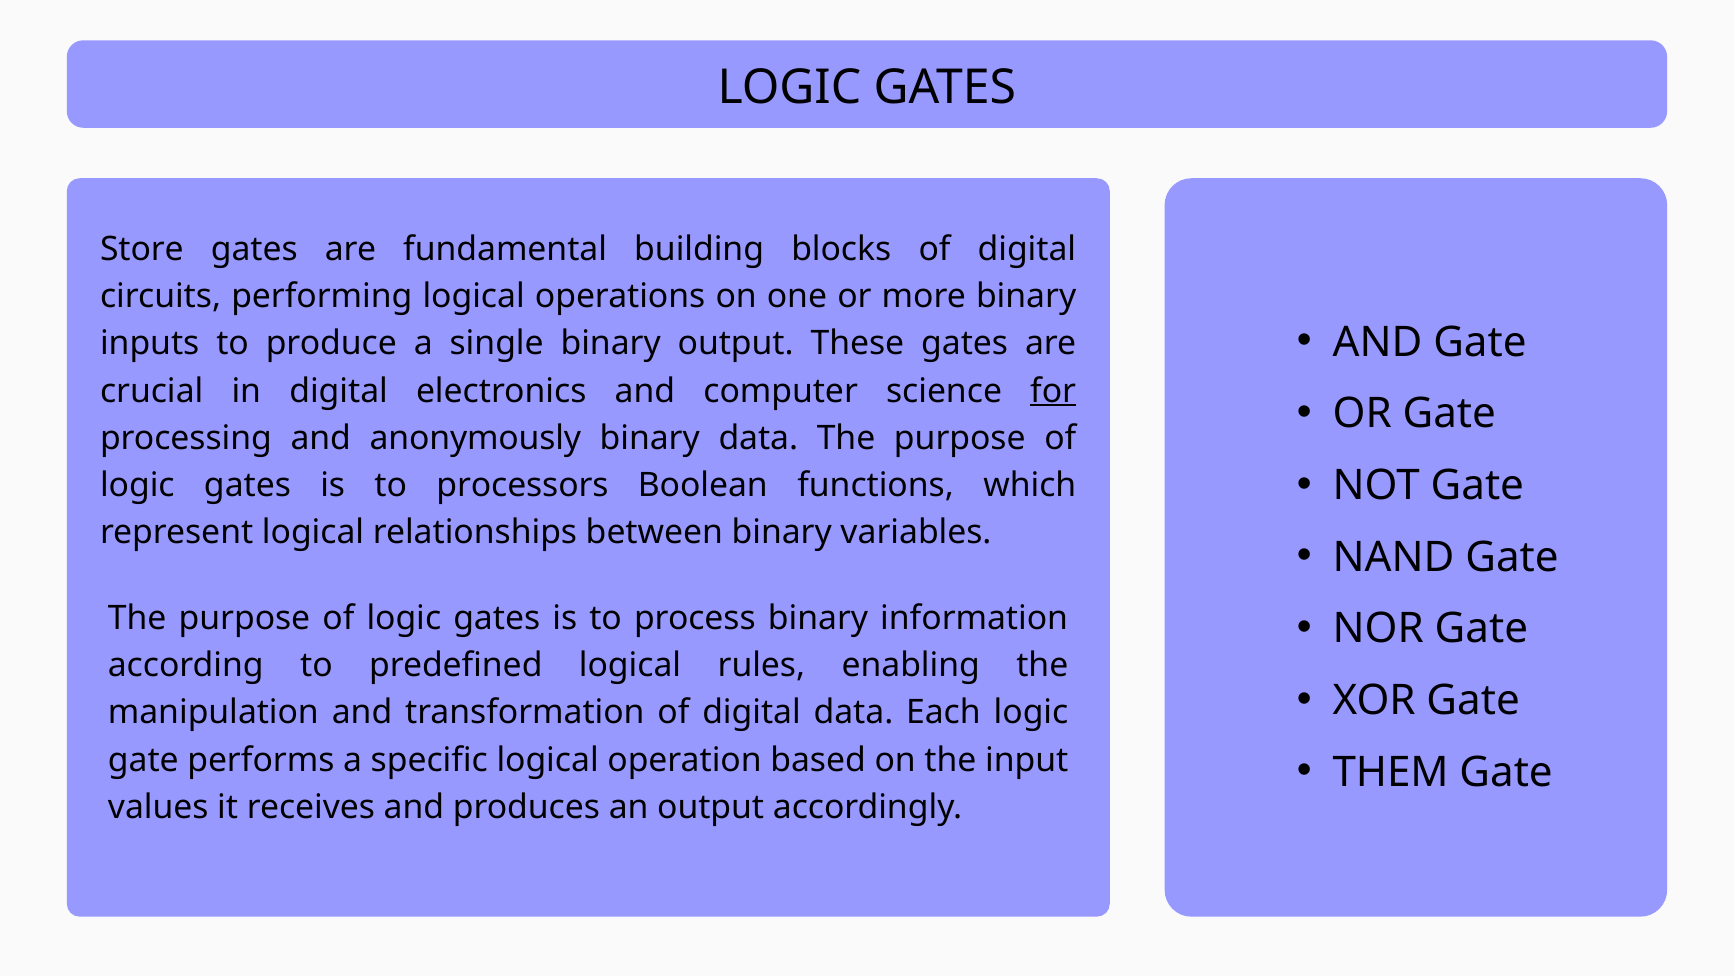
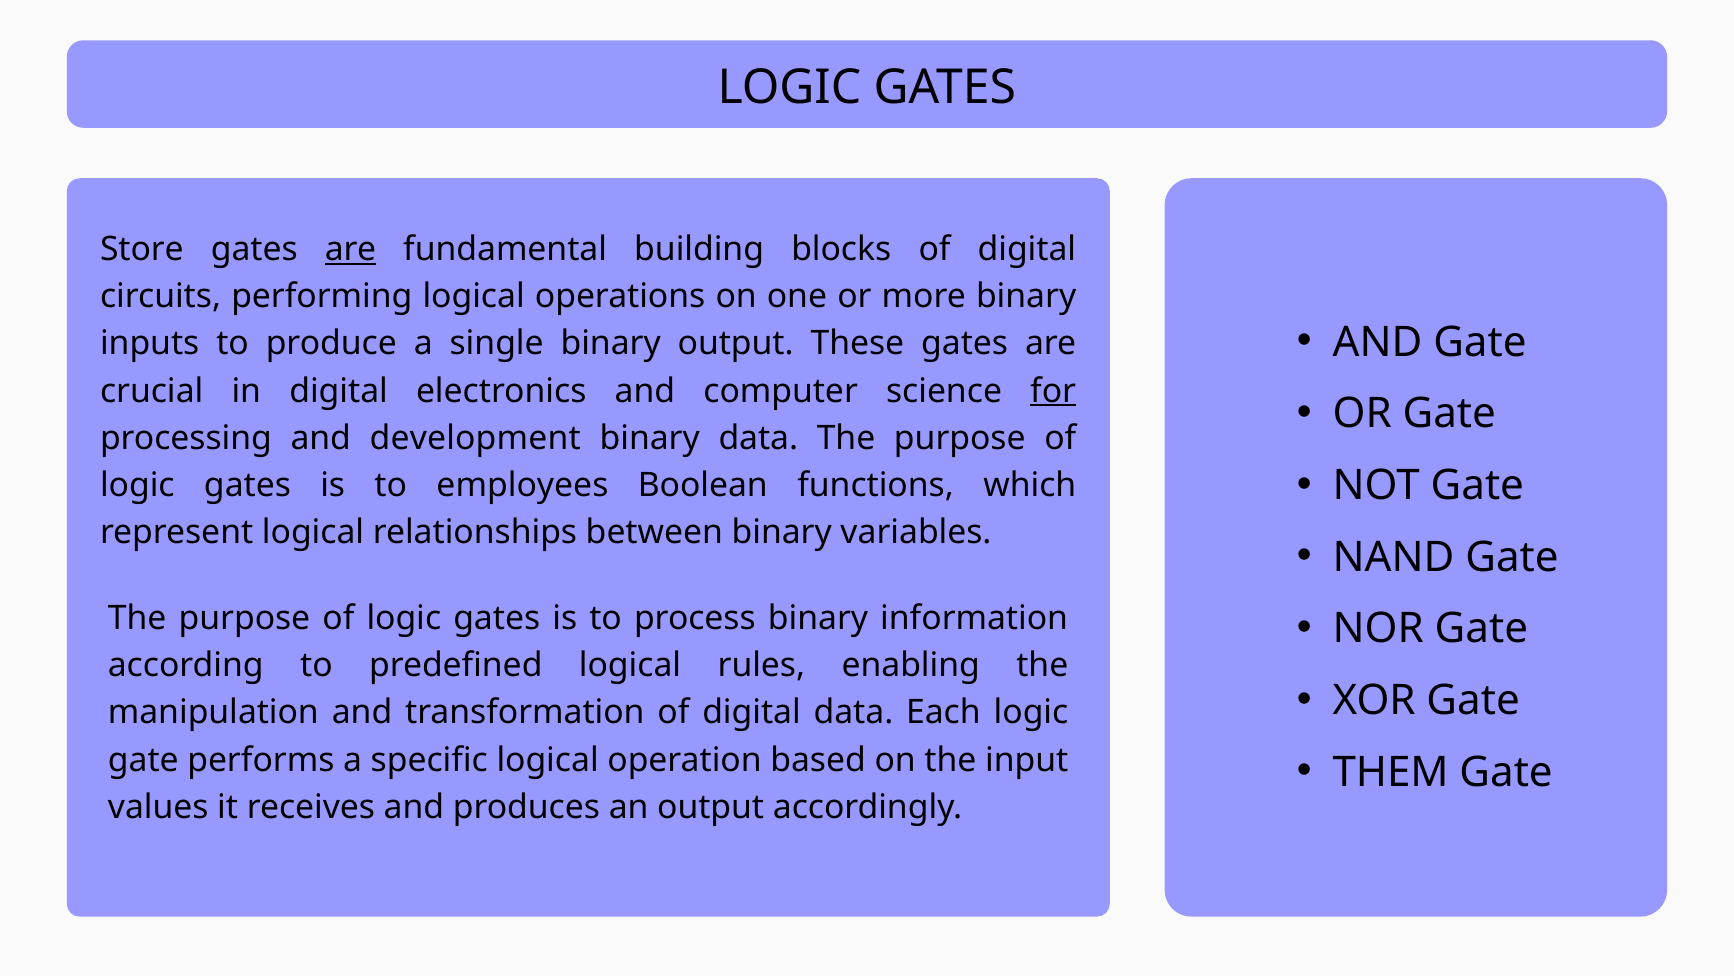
are at (351, 249) underline: none -> present
anonymously: anonymously -> development
processors: processors -> employees
